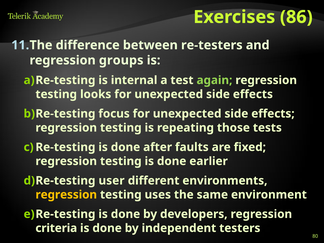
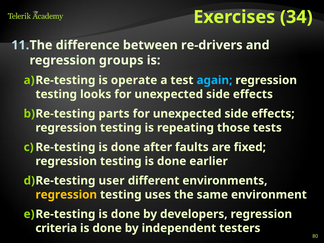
86: 86 -> 34
re-testers: re-testers -> re-drivers
internal: internal -> operate
again colour: light green -> light blue
focus: focus -> parts
